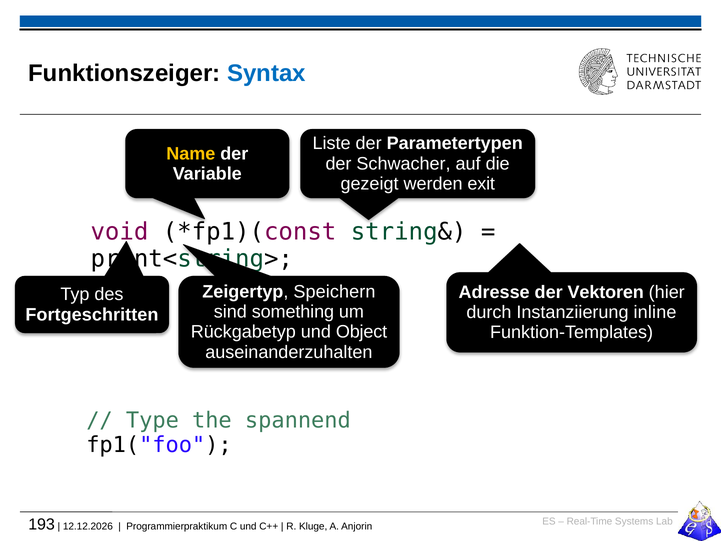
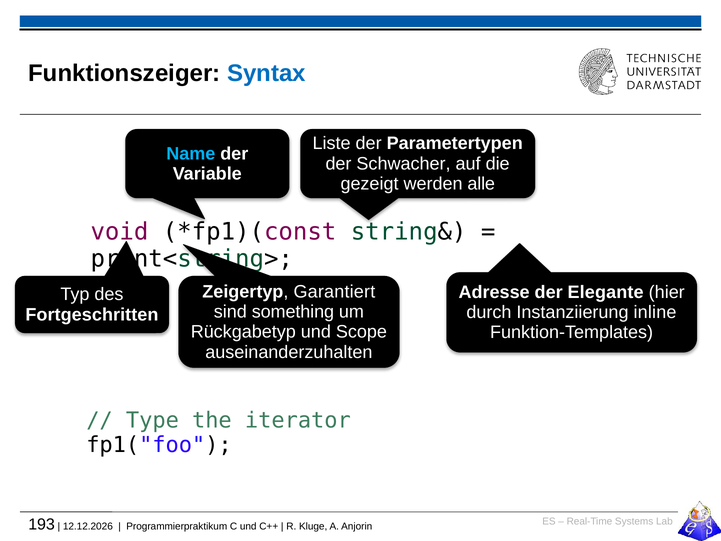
Name colour: yellow -> light blue
exit: exit -> alle
Speichern: Speichern -> Garantiert
Vektoren: Vektoren -> Elegante
Object: Object -> Scope
spannend: spannend -> iterator
